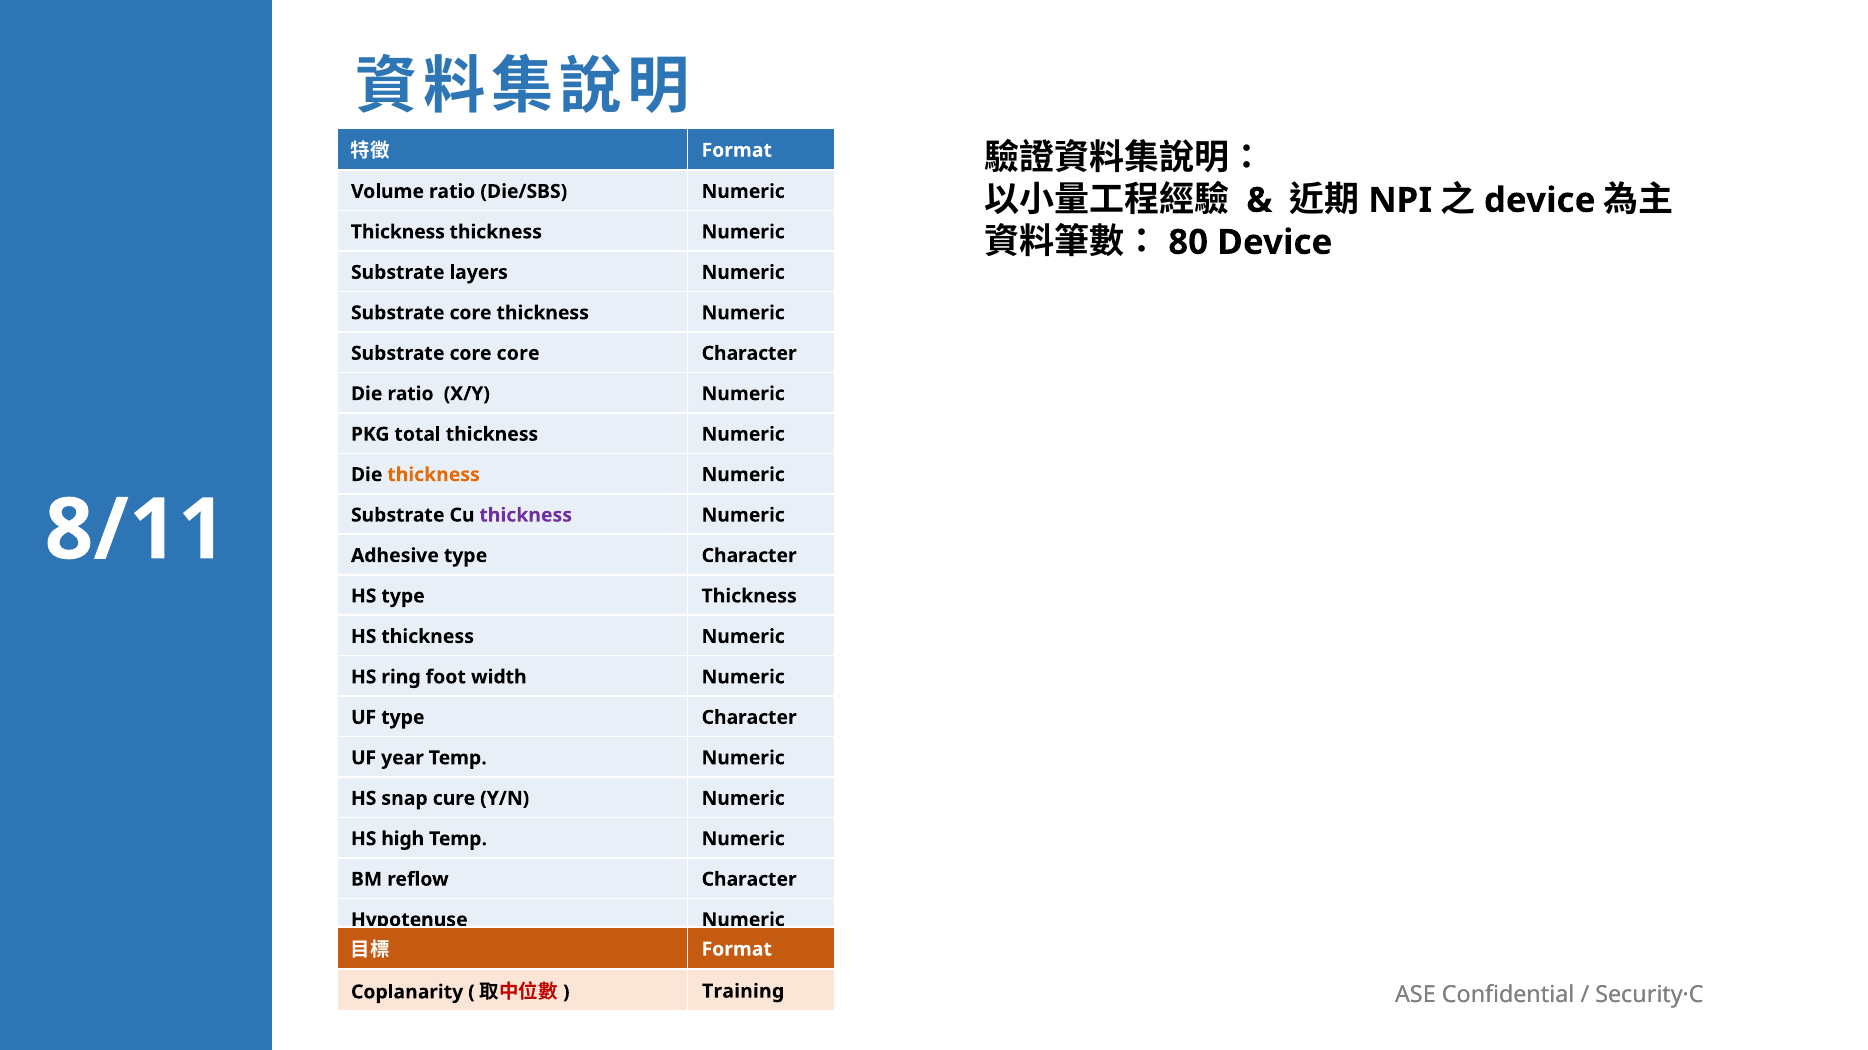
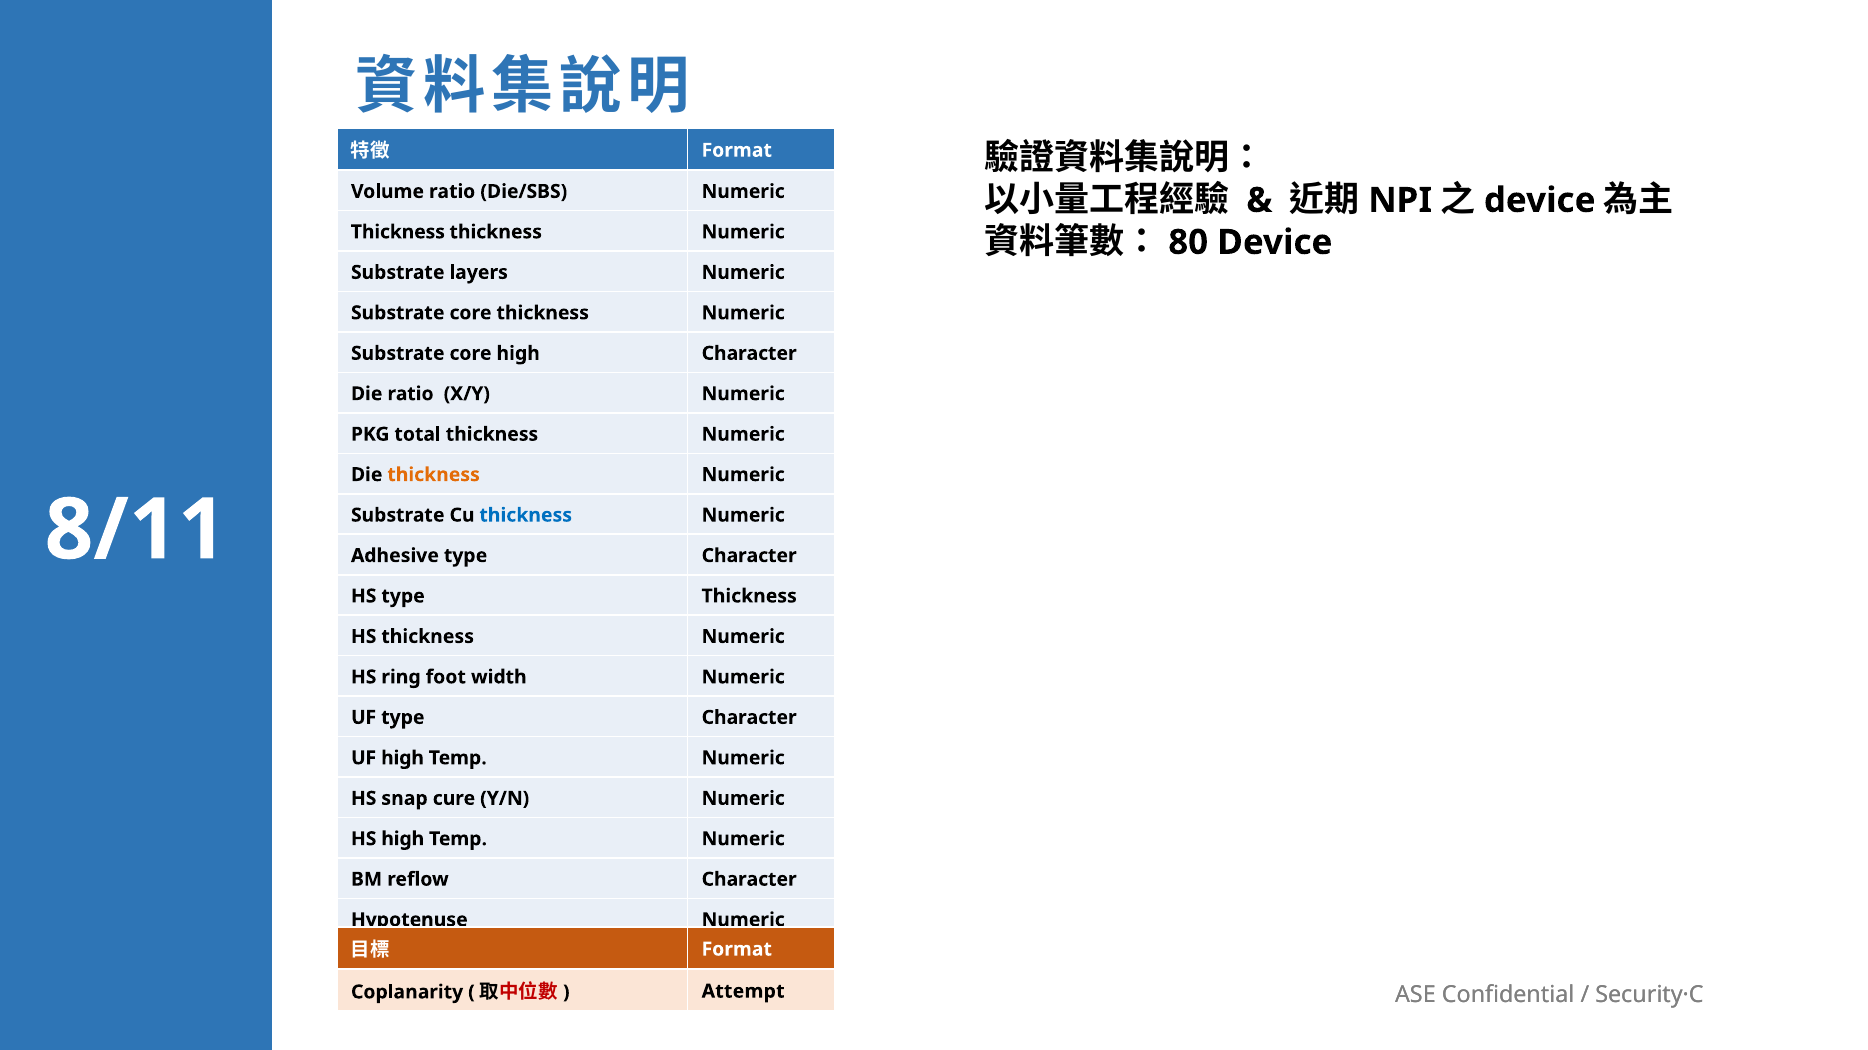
core core: core -> high
thickness at (526, 516) colour: purple -> blue
UF year: year -> high
Training: Training -> Attempt
